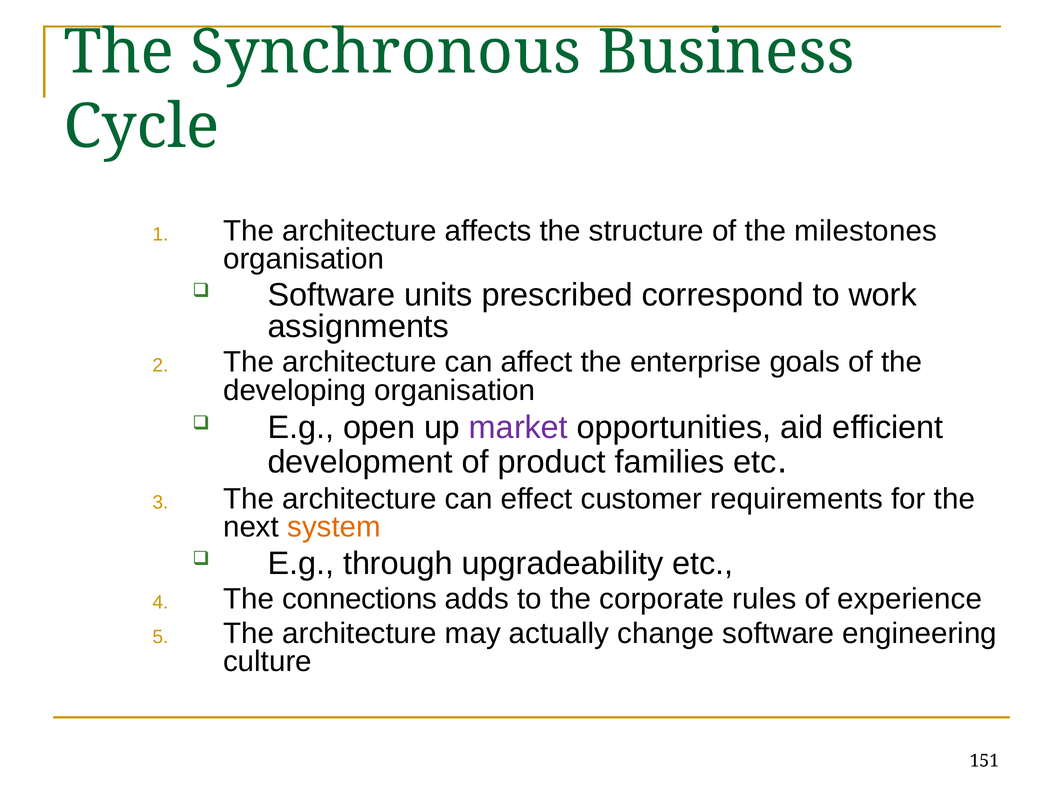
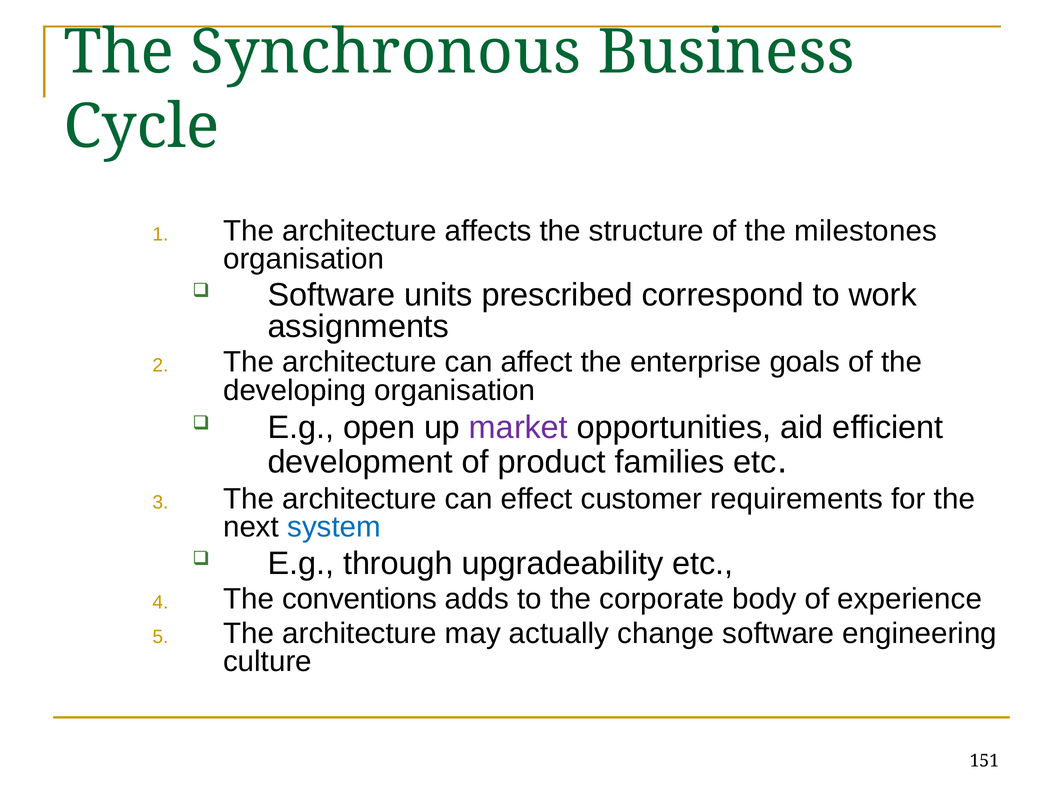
system colour: orange -> blue
connections: connections -> conventions
rules: rules -> body
